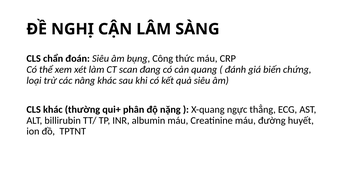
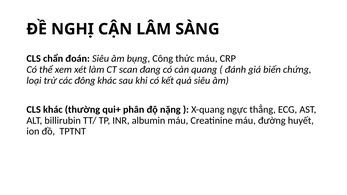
nâng: nâng -> đông
